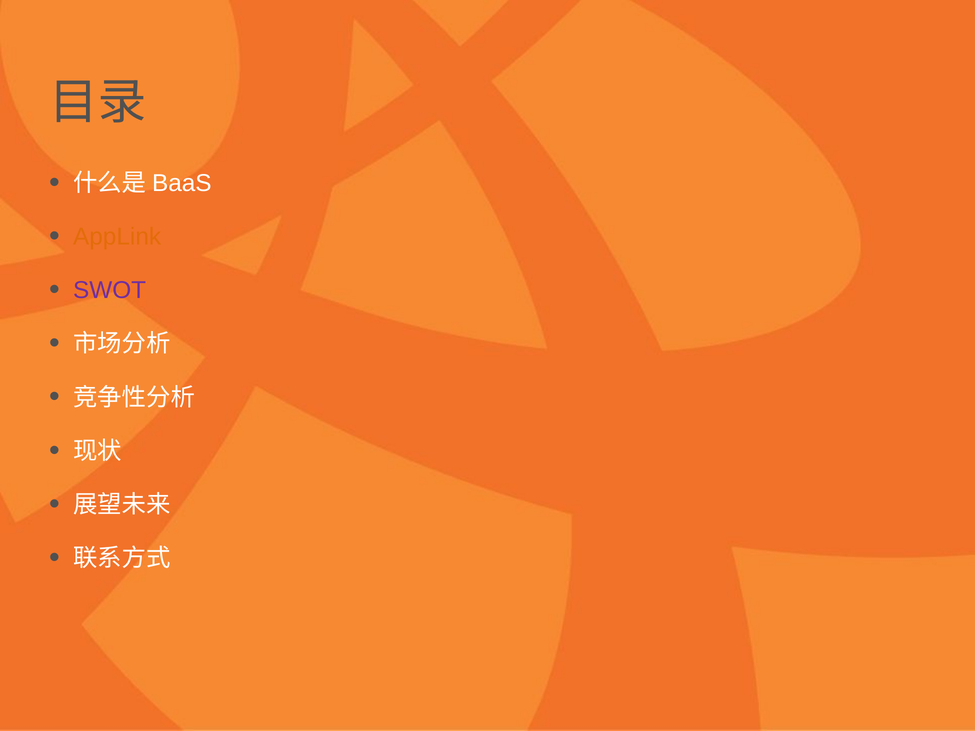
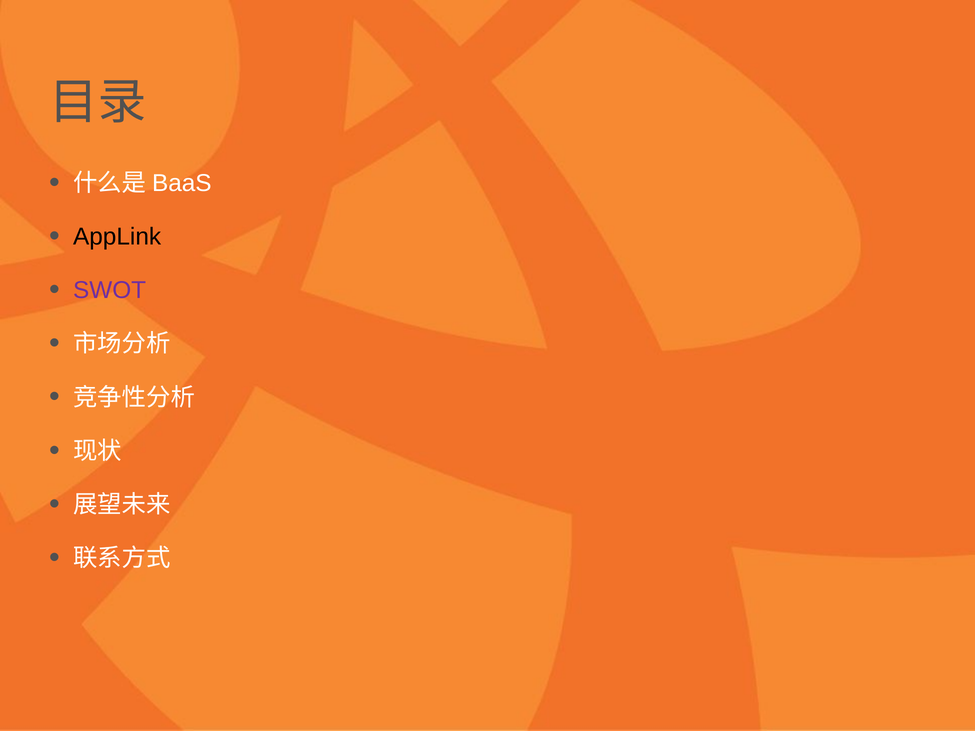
AppLink colour: orange -> black
